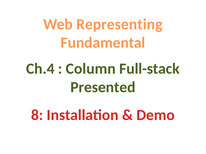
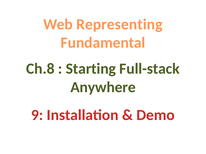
Ch.4: Ch.4 -> Ch.8
Column: Column -> Starting
Presented: Presented -> Anywhere
8: 8 -> 9
